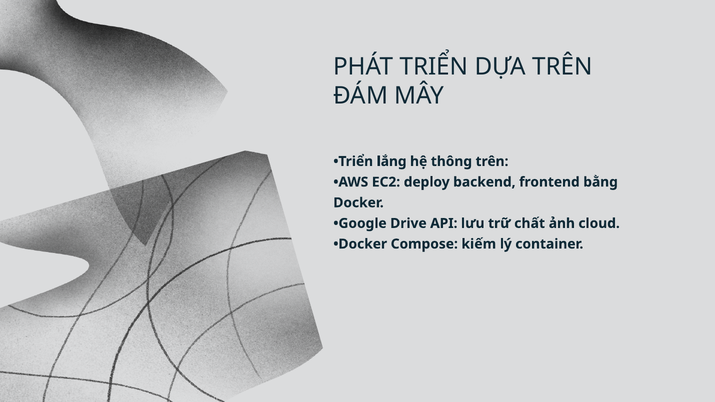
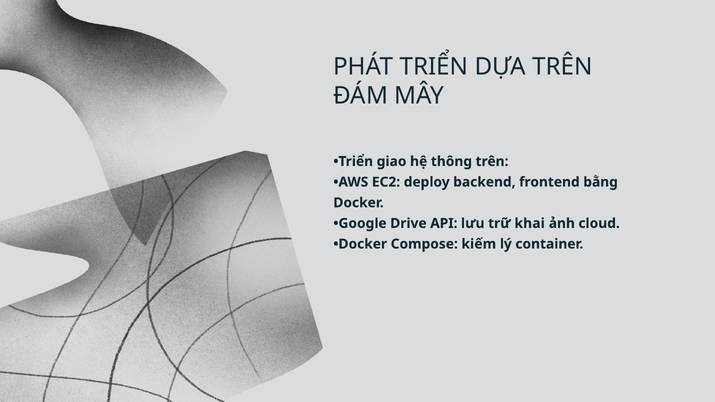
lắng: lắng -> giao
chất: chất -> khai
